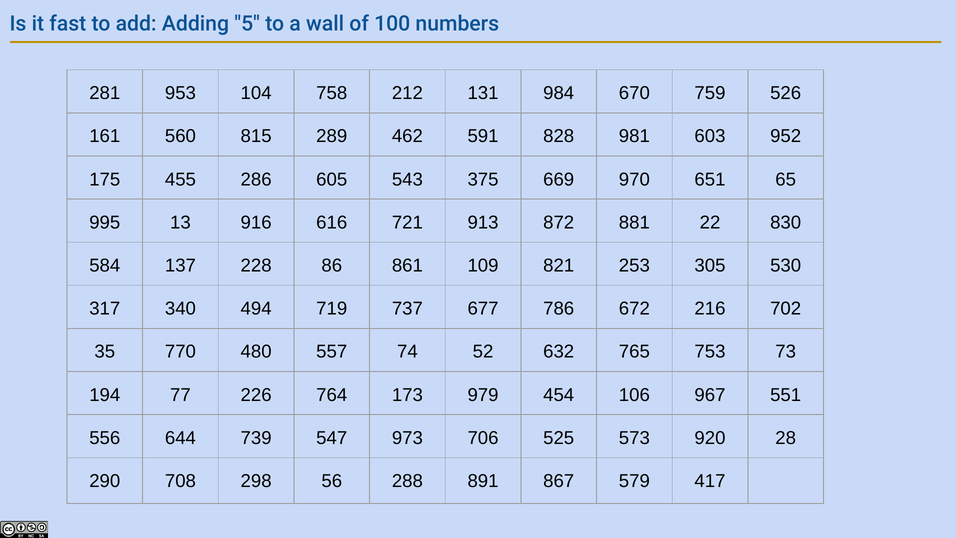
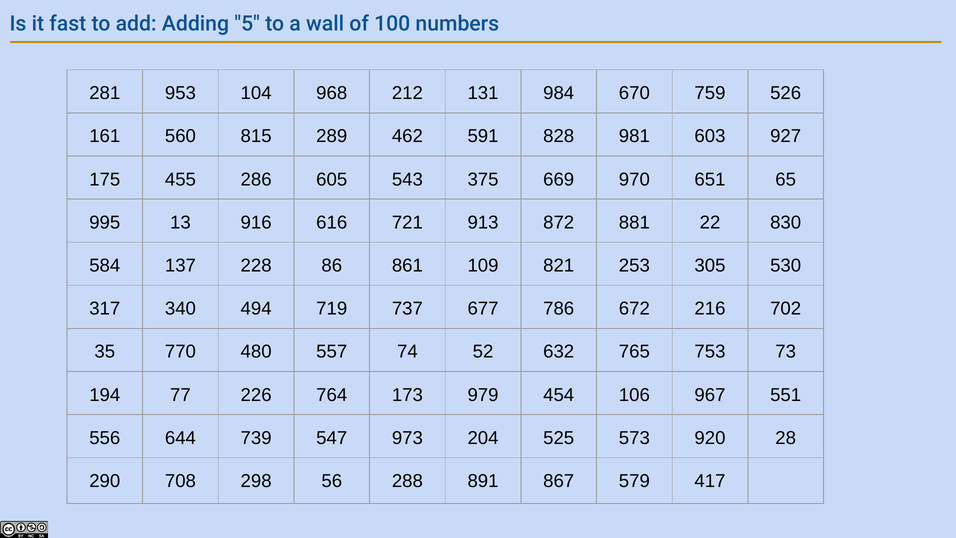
758: 758 -> 968
952: 952 -> 927
706: 706 -> 204
